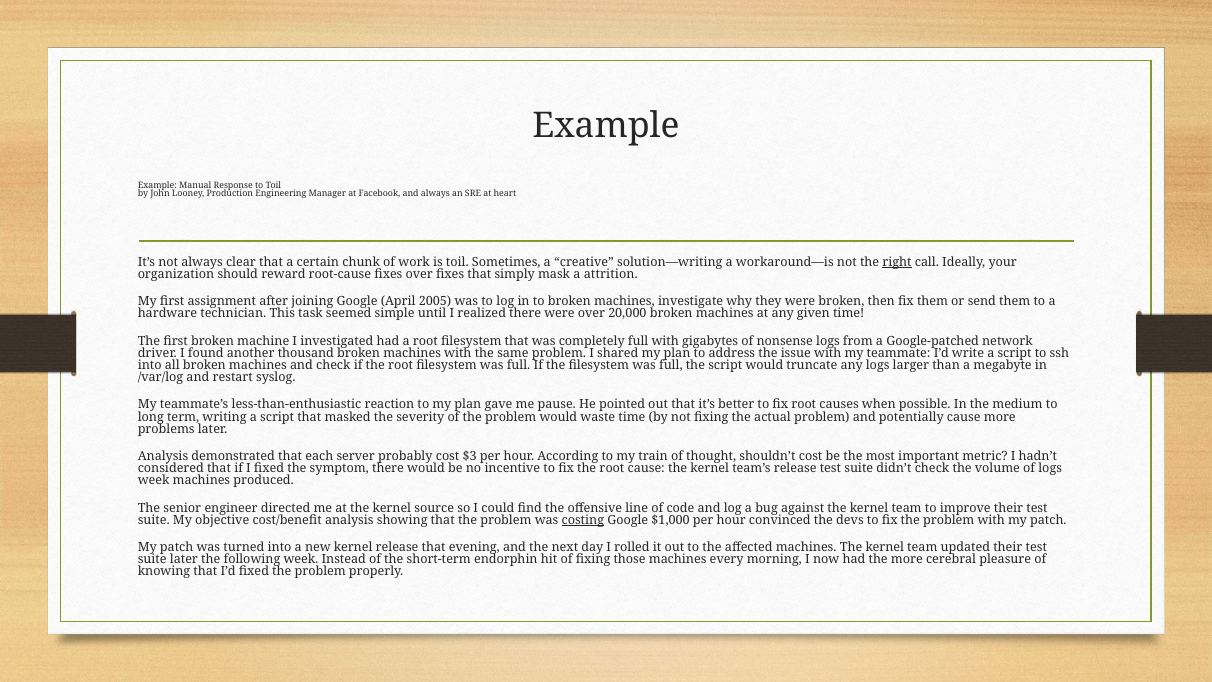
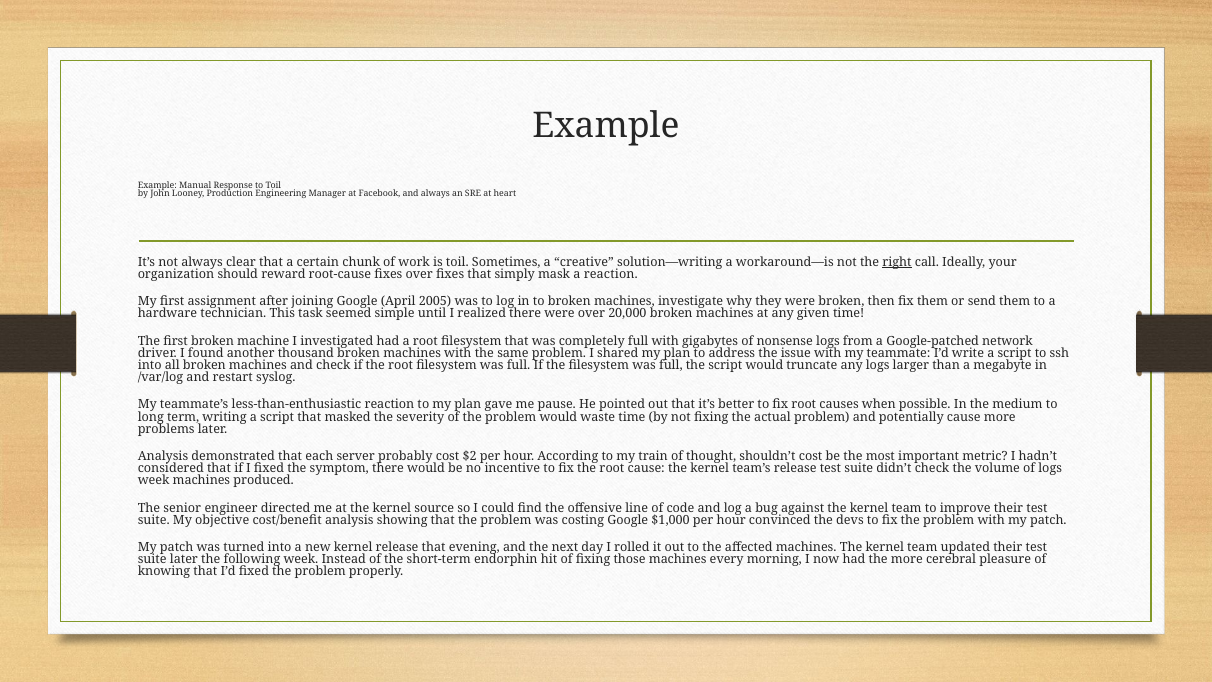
a attrition: attrition -> reaction
$3: $3 -> $2
costing underline: present -> none
